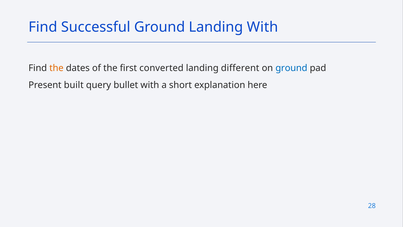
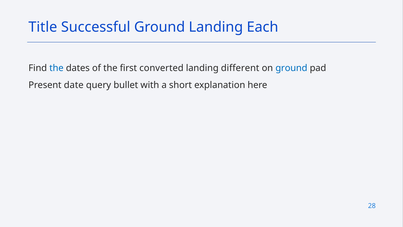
Find at (43, 27): Find -> Title
Landing With: With -> Each
the at (56, 68) colour: orange -> blue
built: built -> date
